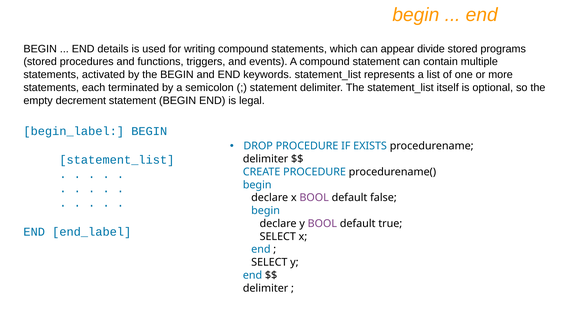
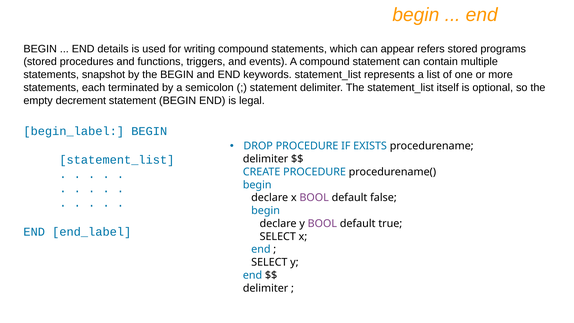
divide: divide -> refers
activated: activated -> snapshot
